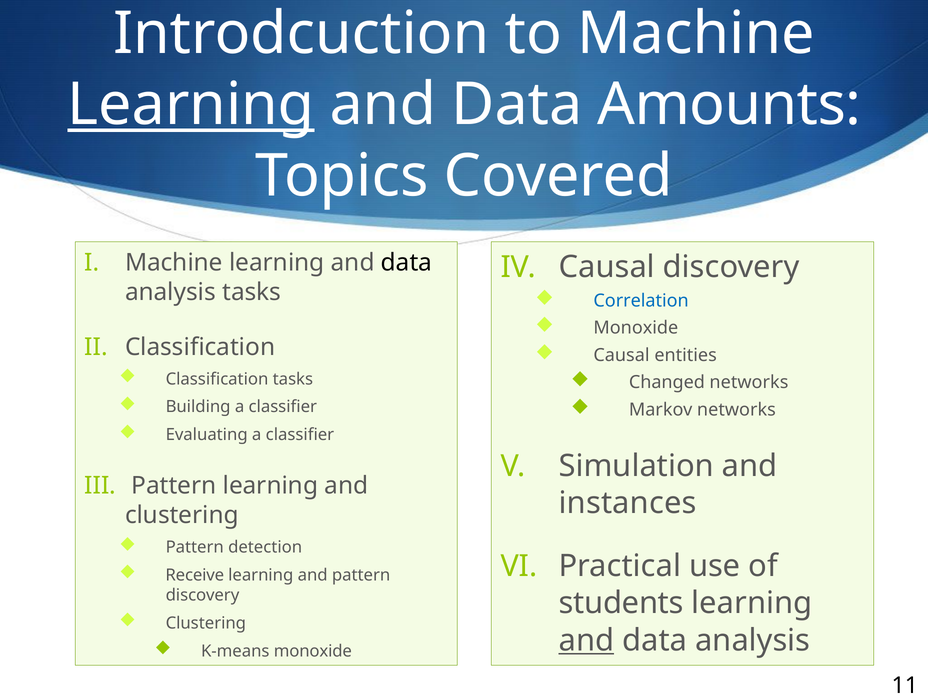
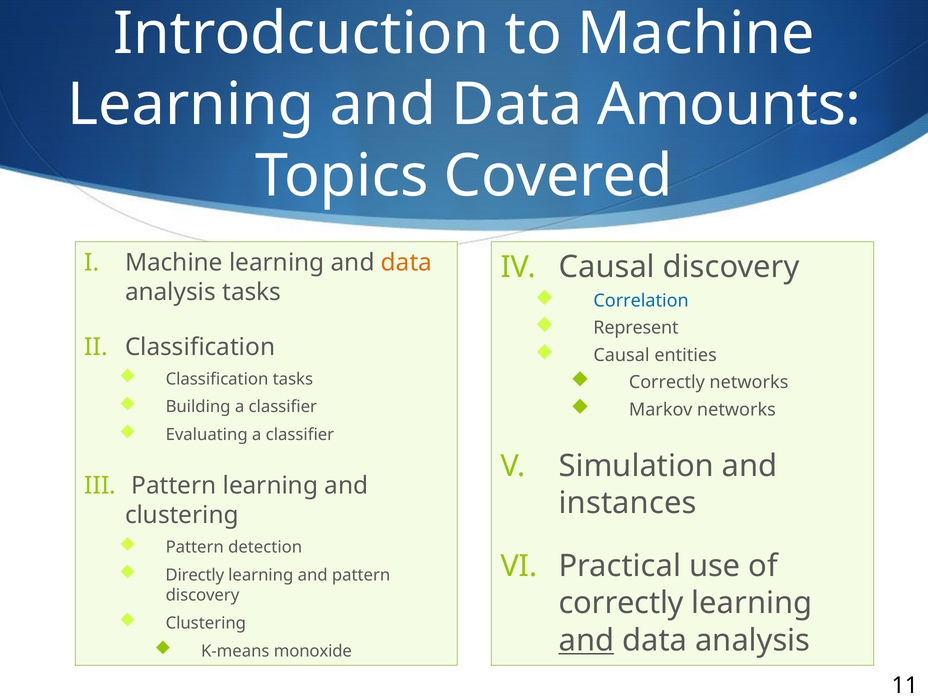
Learning at (191, 105) underline: present -> none
data at (407, 263) colour: black -> orange
Monoxide at (636, 328): Monoxide -> Represent
Changed at (667, 382): Changed -> Correctly
Receive: Receive -> Directly
students at (621, 603): students -> correctly
